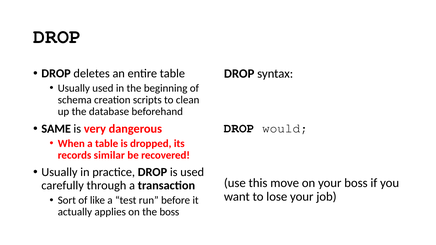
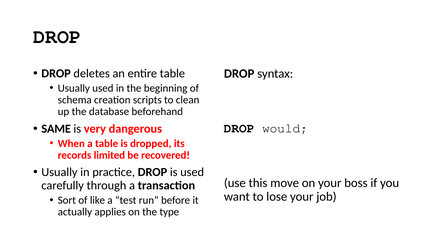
similar: similar -> limited
the boss: boss -> type
